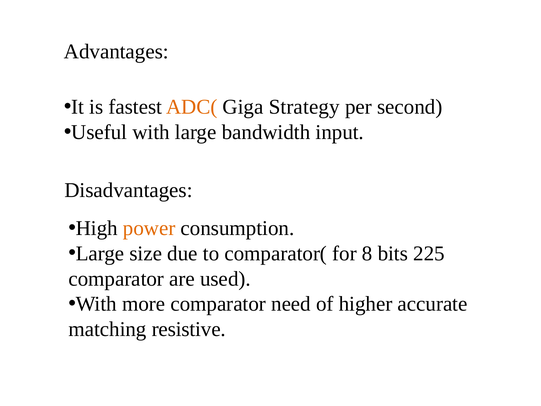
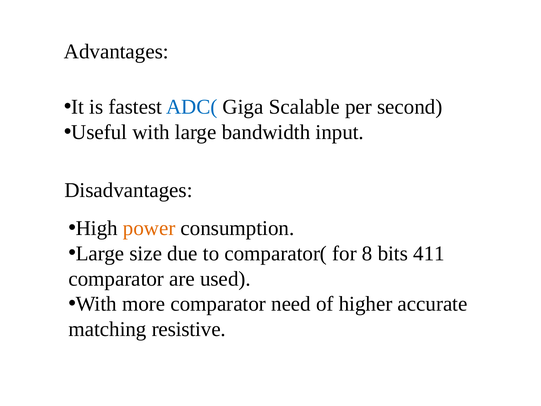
ADC( colour: orange -> blue
Strategy: Strategy -> Scalable
225: 225 -> 411
